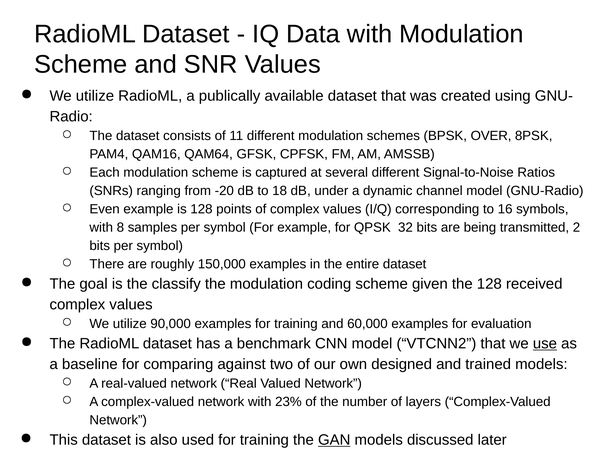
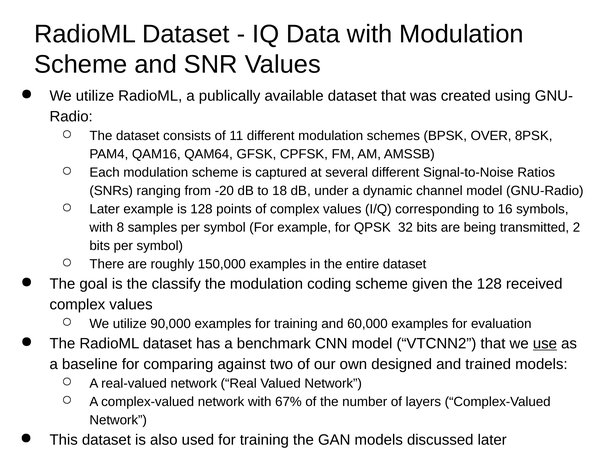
Even at (105, 209): Even -> Later
23%: 23% -> 67%
GAN underline: present -> none
